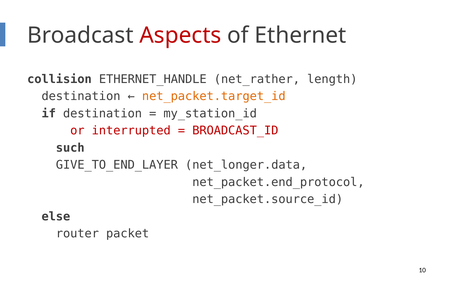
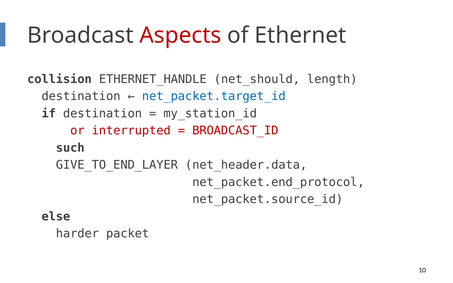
net_rather: net_rather -> net_should
net_packet.target_id colour: orange -> blue
net_longer.data: net_longer.data -> net_header.data
router: router -> harder
